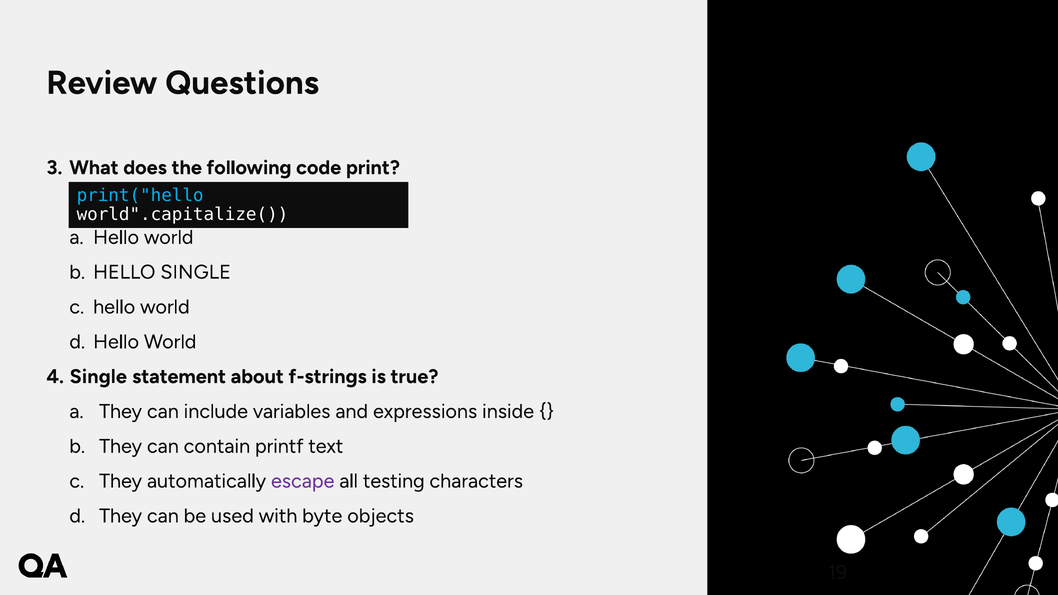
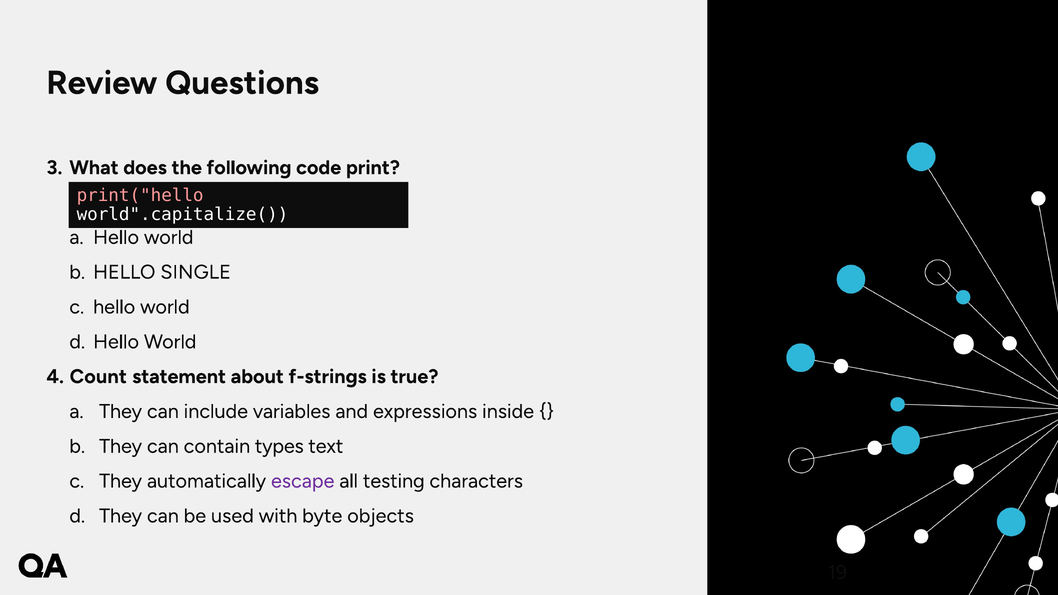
print("hello colour: light blue -> pink
Single at (98, 377): Single -> Count
printf: printf -> types
